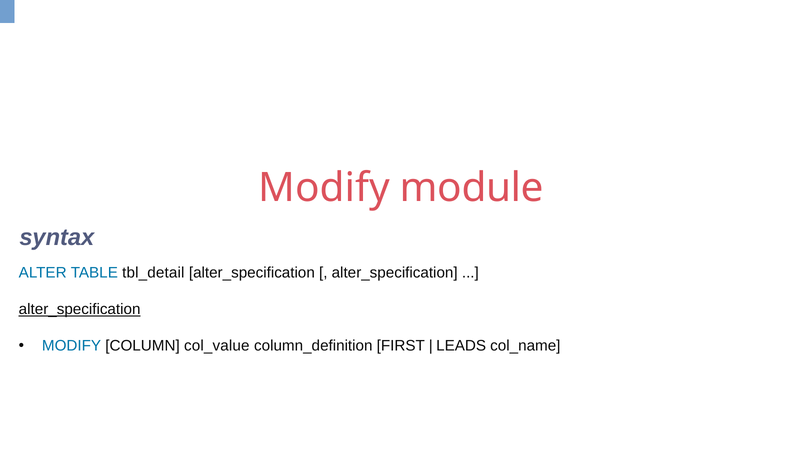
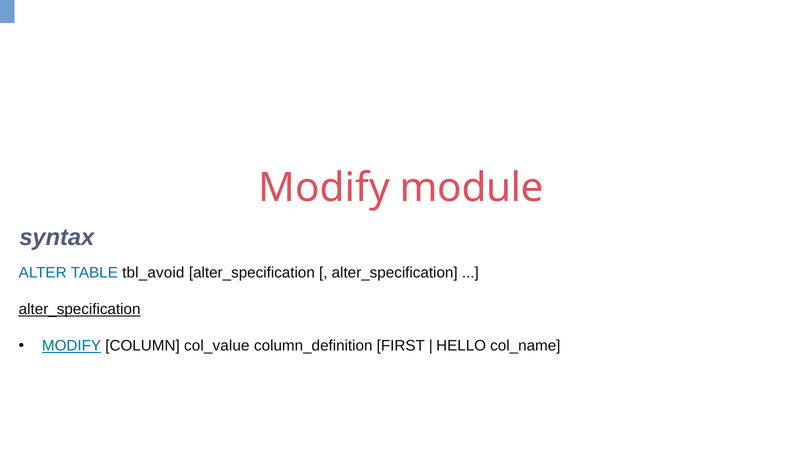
tbl_detail: tbl_detail -> tbl_avoid
MODIFY at (72, 346) underline: none -> present
LEADS: LEADS -> HELLO
